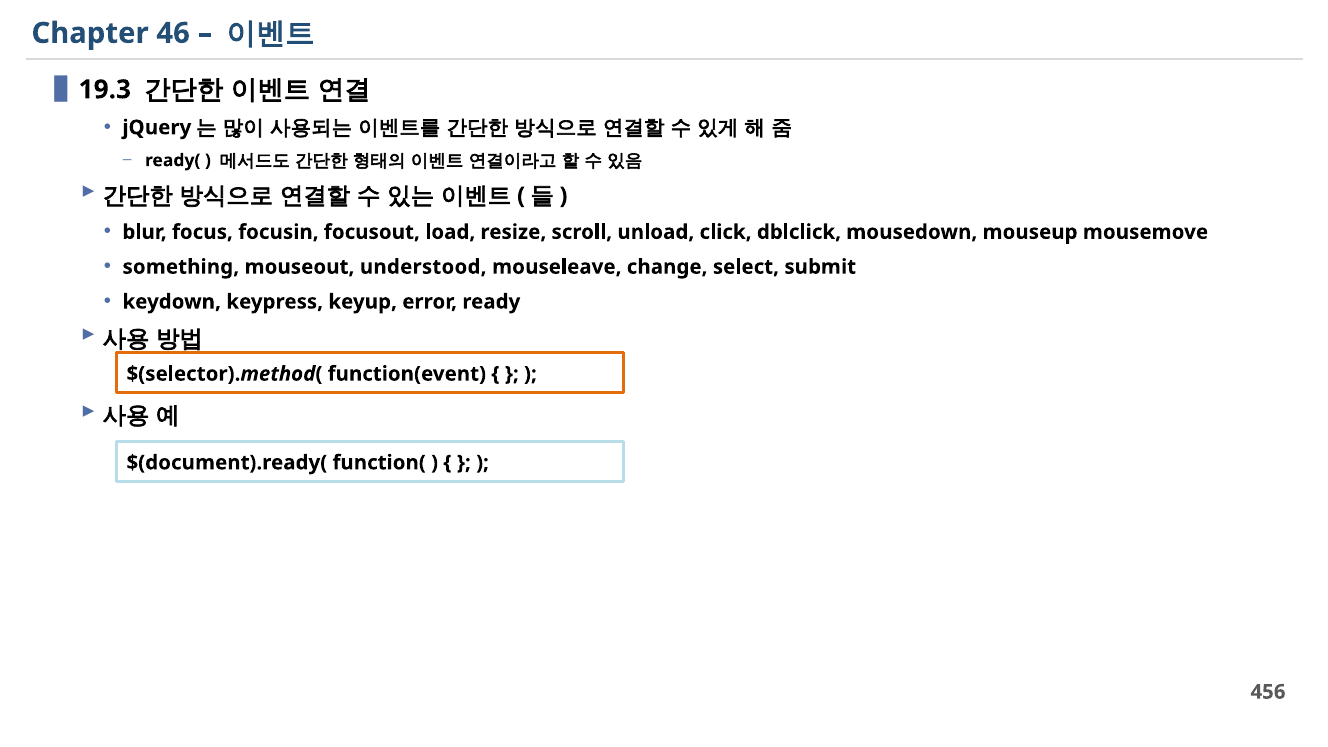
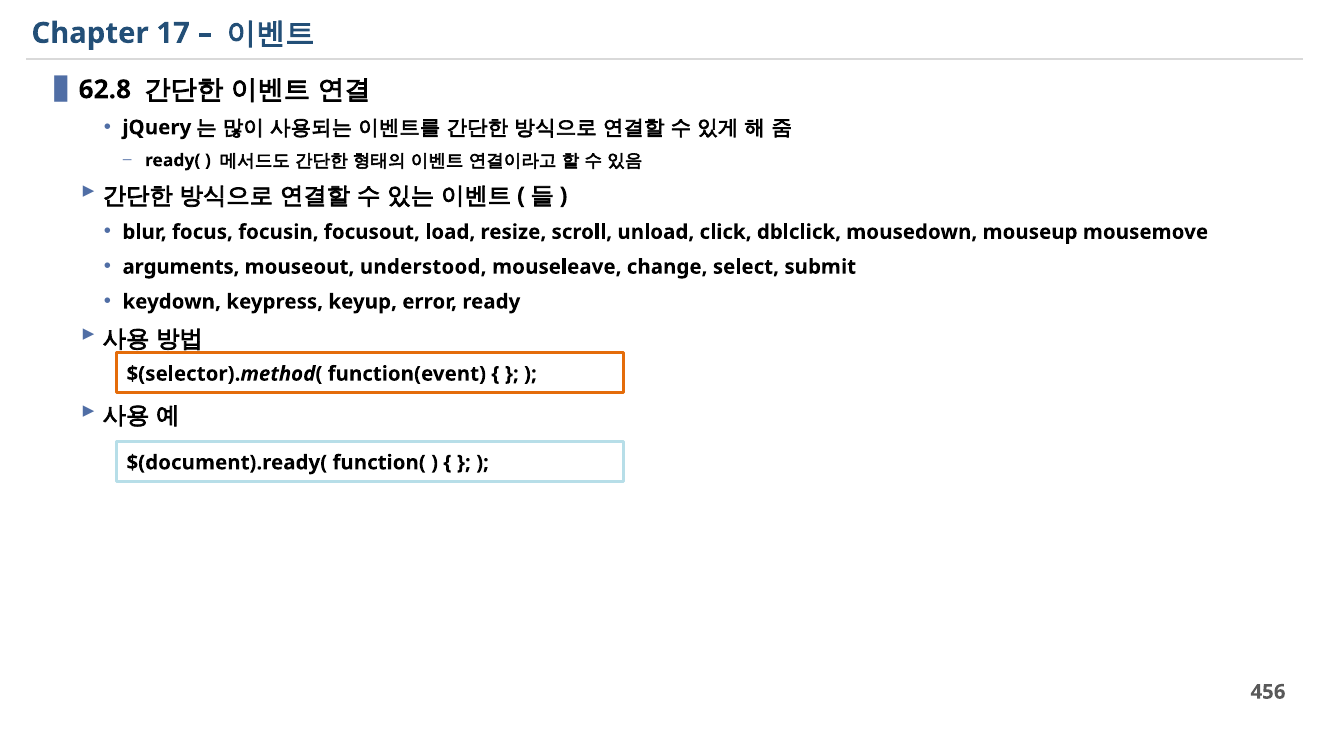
46: 46 -> 17
19.3: 19.3 -> 62.8
something: something -> arguments
